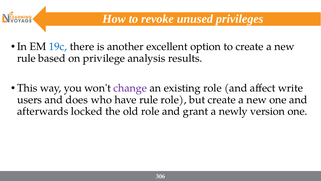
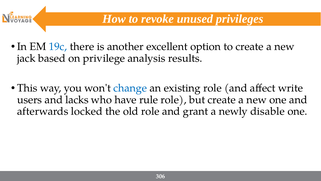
rule at (26, 58): rule -> jack
change colour: purple -> blue
does: does -> lacks
version: version -> disable
